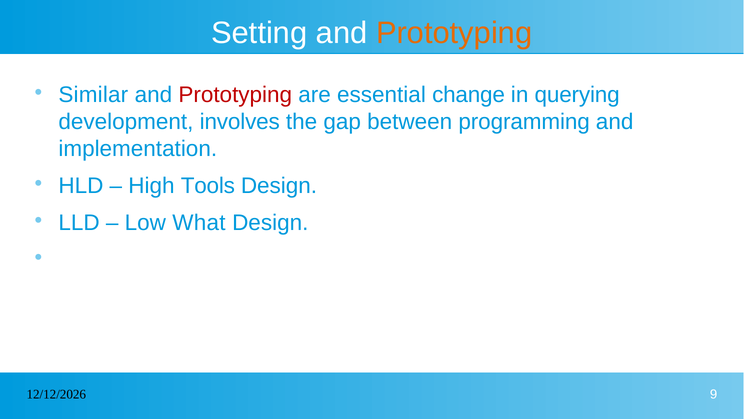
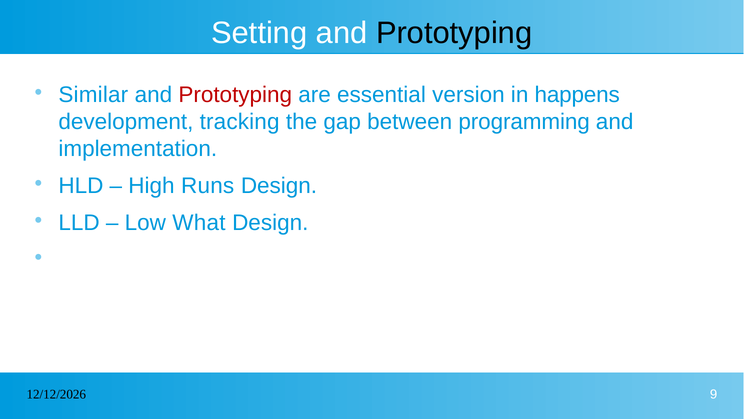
Prototyping at (454, 33) colour: orange -> black
change: change -> version
querying: querying -> happens
involves: involves -> tracking
Tools: Tools -> Runs
